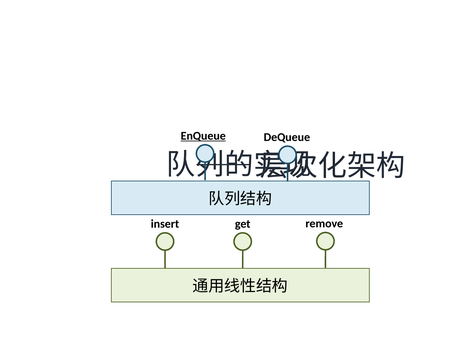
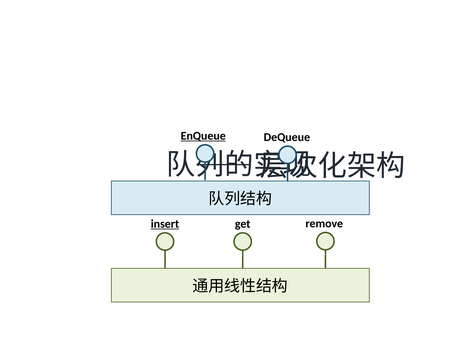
insert underline: none -> present
